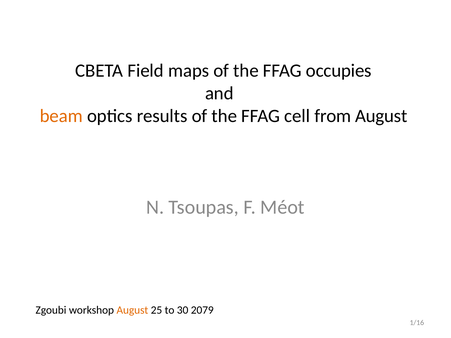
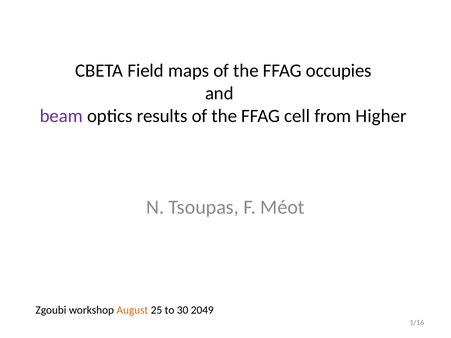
beam colour: orange -> purple
from August: August -> Higher
2079: 2079 -> 2049
